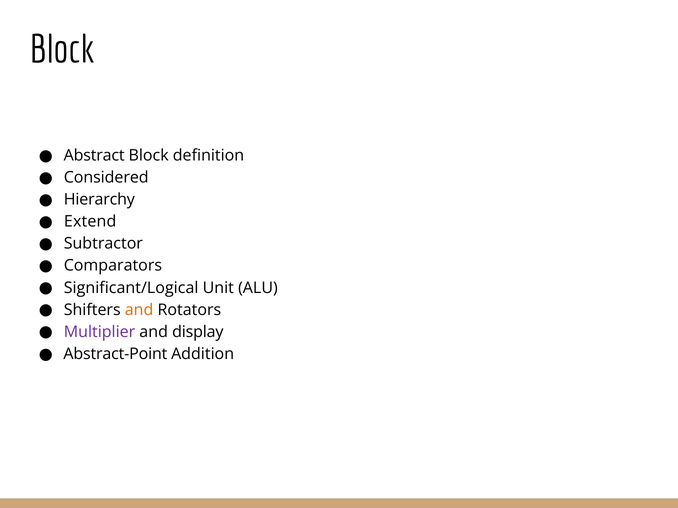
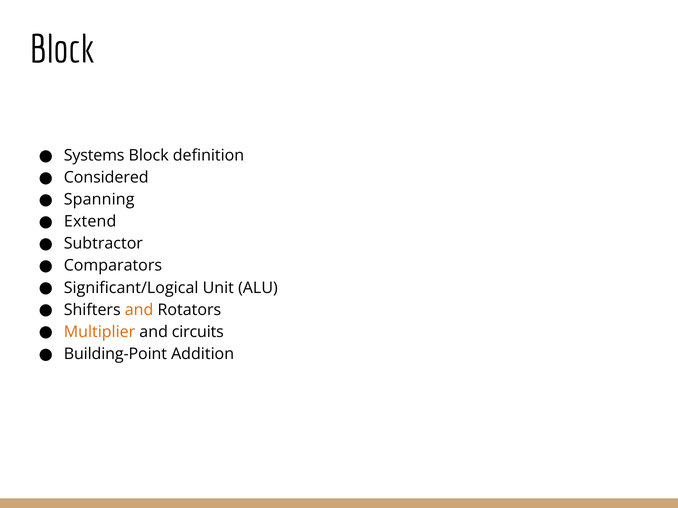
Abstract: Abstract -> Systems
Hierarchy: Hierarchy -> Spanning
Multiplier colour: purple -> orange
display: display -> circuits
Abstract-Point: Abstract-Point -> Building-Point
